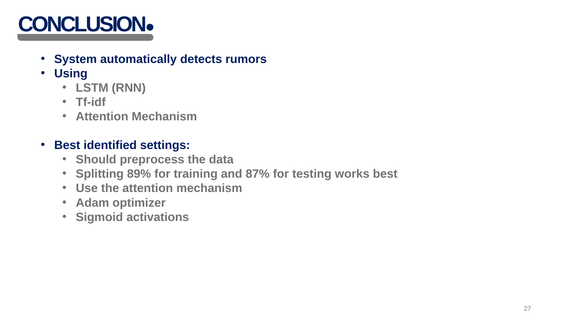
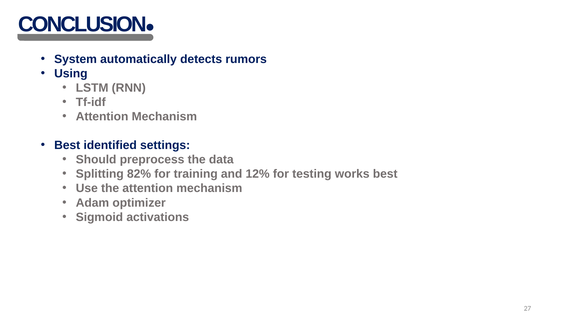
89%: 89% -> 82%
87%: 87% -> 12%
